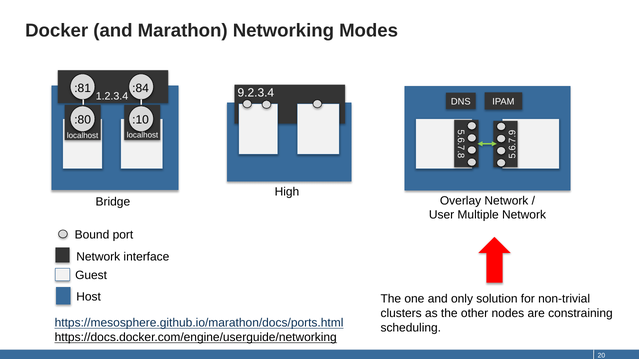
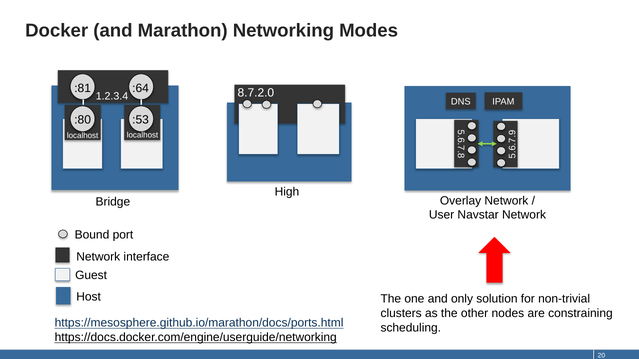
:84: :84 -> :64
9.2.3.4: 9.2.3.4 -> 8.7.2.0
:10: :10 -> :53
Multiple: Multiple -> Navstar
